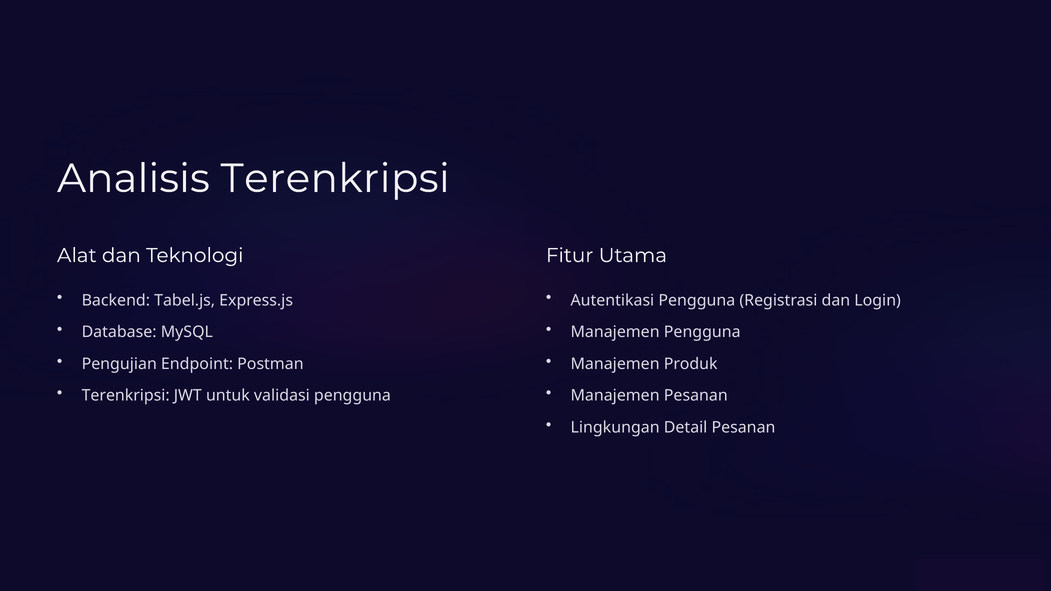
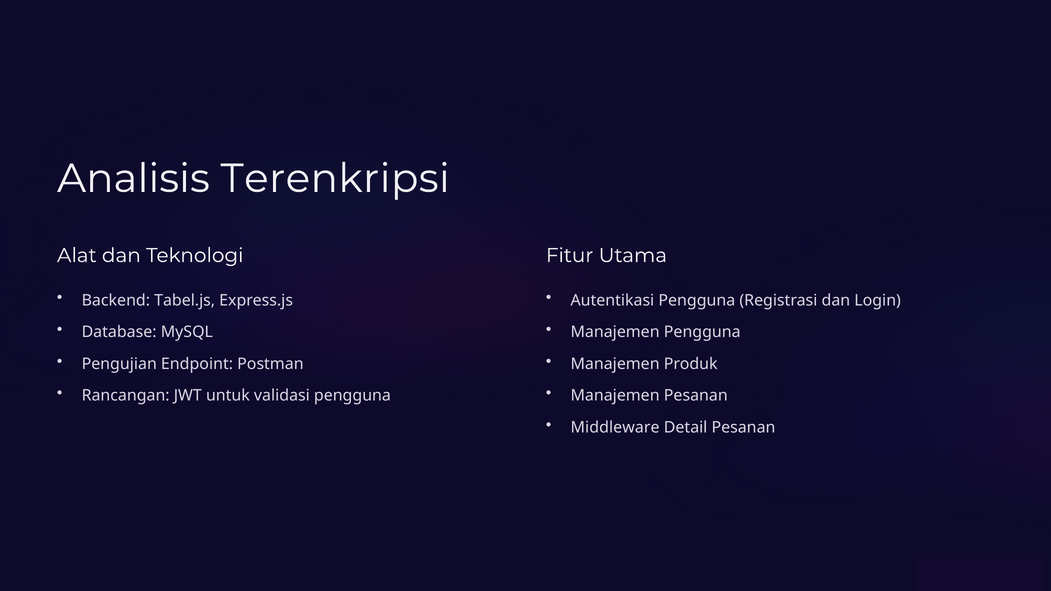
Terenkripsi at (126, 396): Terenkripsi -> Rancangan
Lingkungan: Lingkungan -> Middleware
